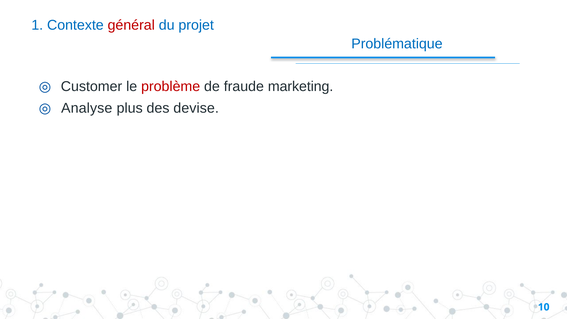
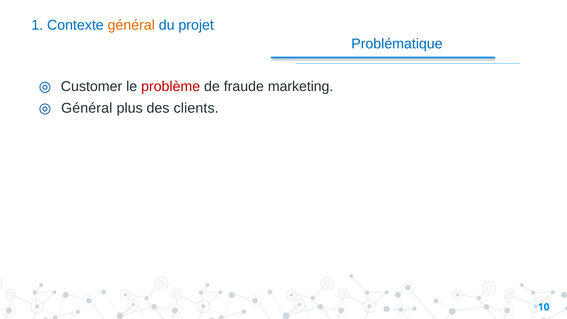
général at (131, 25) colour: red -> orange
Analyse at (87, 108): Analyse -> Général
devise: devise -> clients
